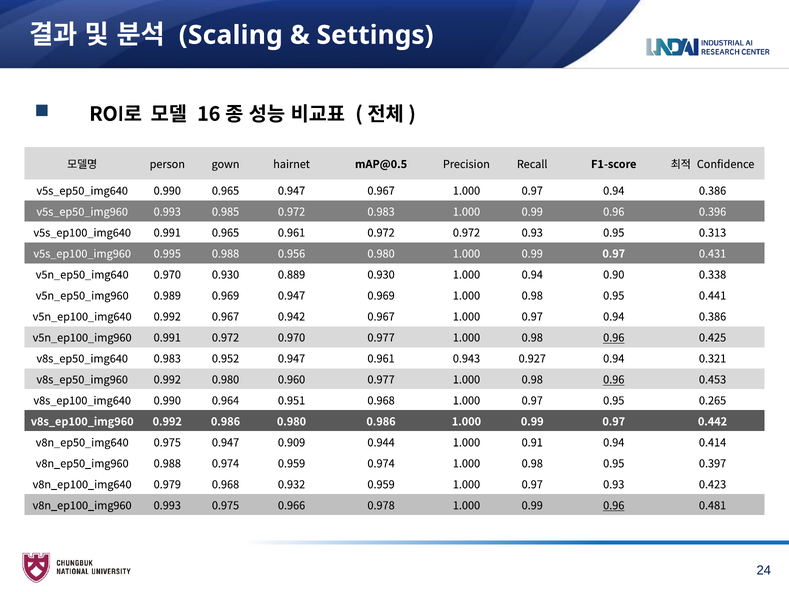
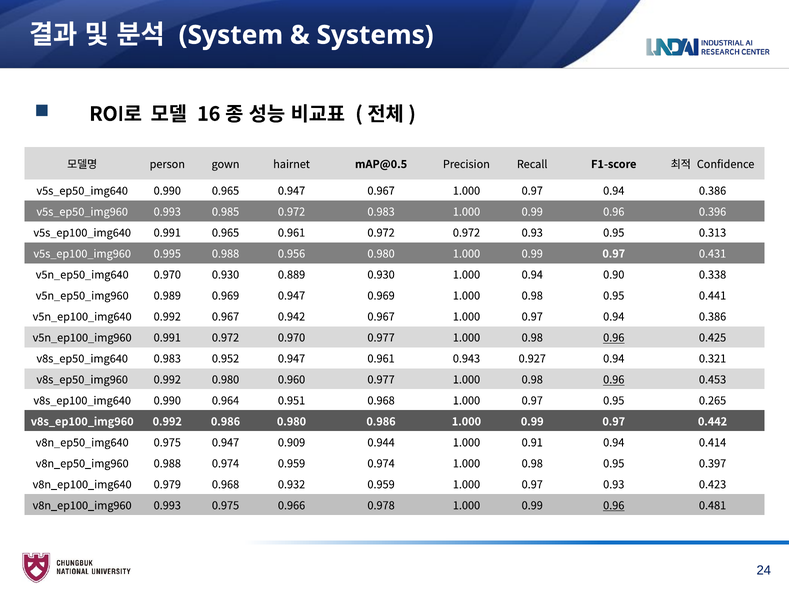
Scaling: Scaling -> System
Settings: Settings -> Systems
